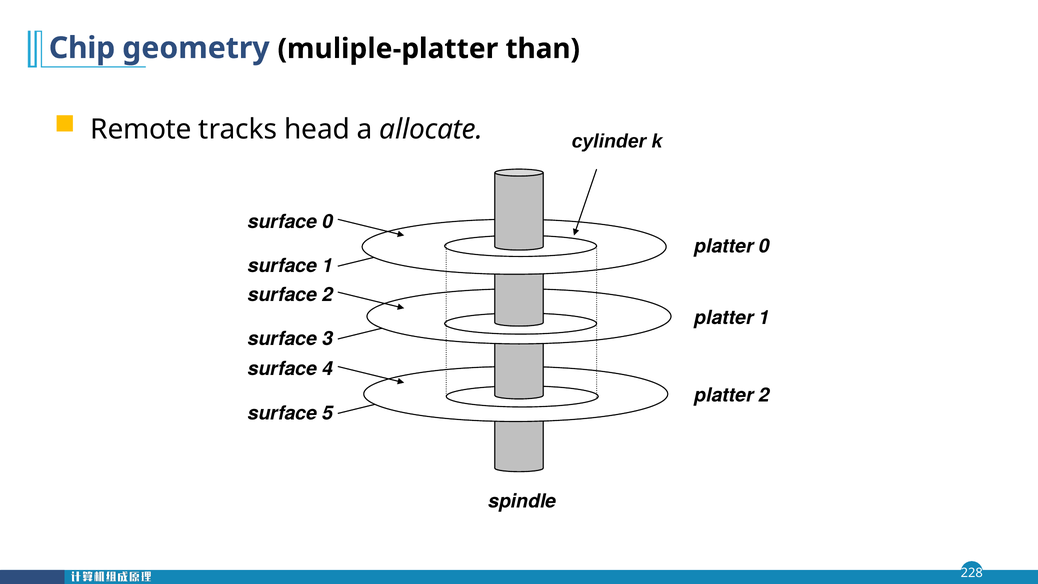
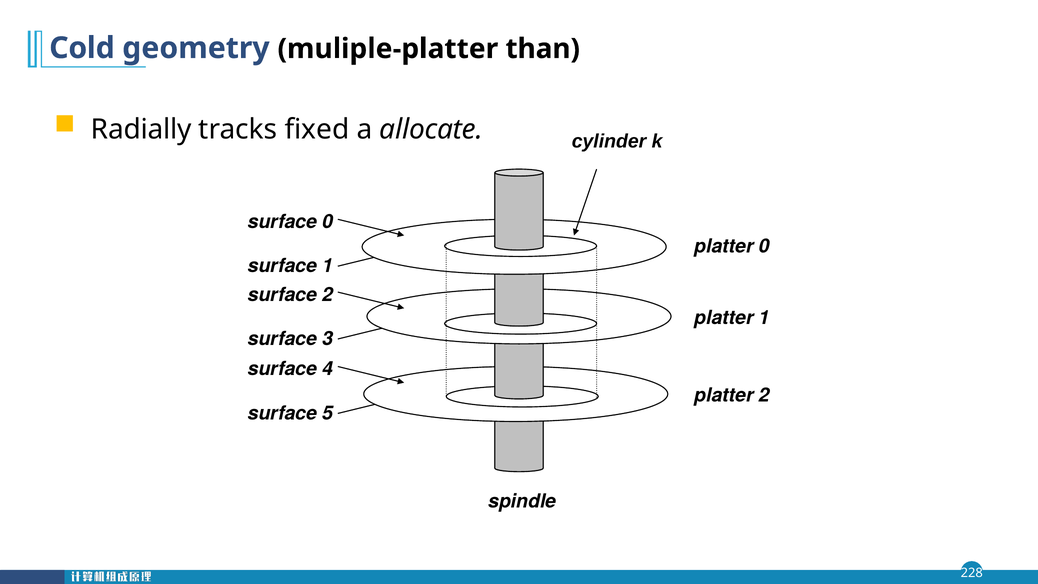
Chip: Chip -> Cold
Remote: Remote -> Radially
head: head -> fixed
